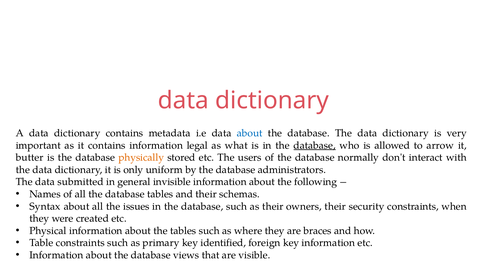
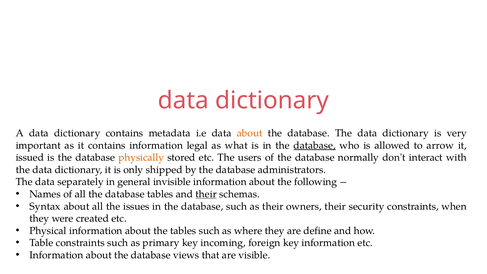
about at (250, 133) colour: blue -> orange
butter: butter -> issued
uniform: uniform -> shipped
submitted: submitted -> separately
their at (206, 194) underline: none -> present
braces: braces -> define
identified: identified -> incoming
